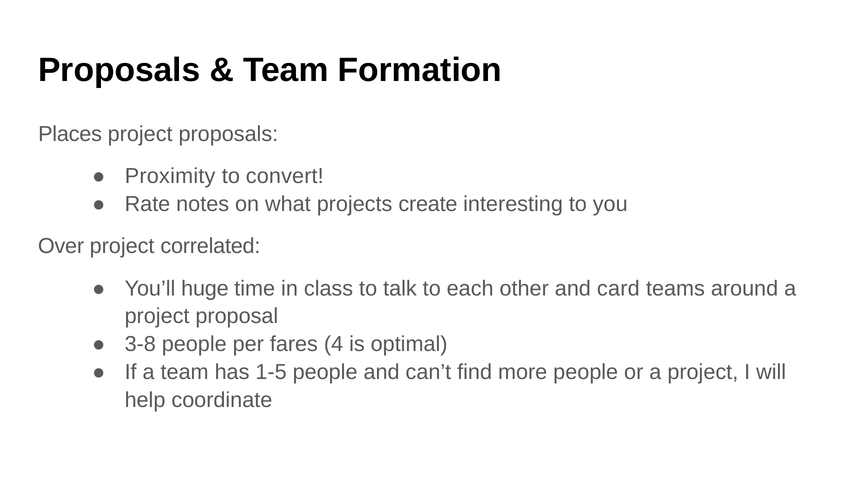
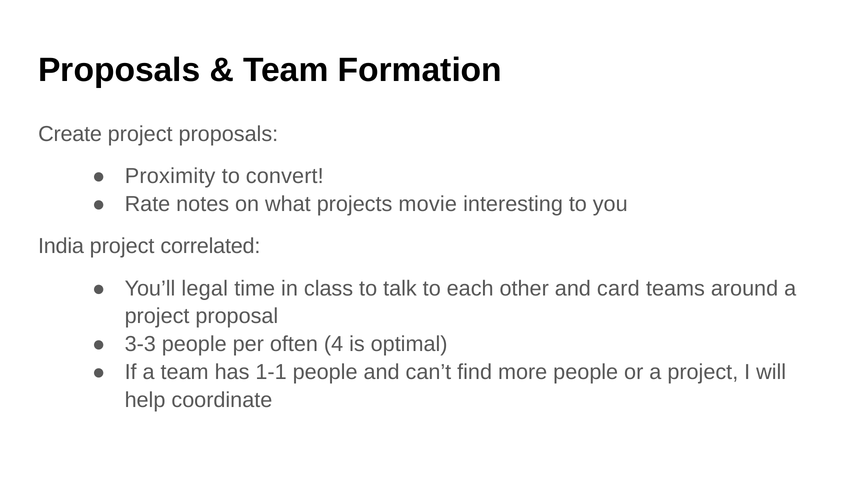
Places: Places -> Create
create: create -> movie
Over: Over -> India
huge: huge -> legal
3-8: 3-8 -> 3-3
fares: fares -> often
1-5: 1-5 -> 1-1
